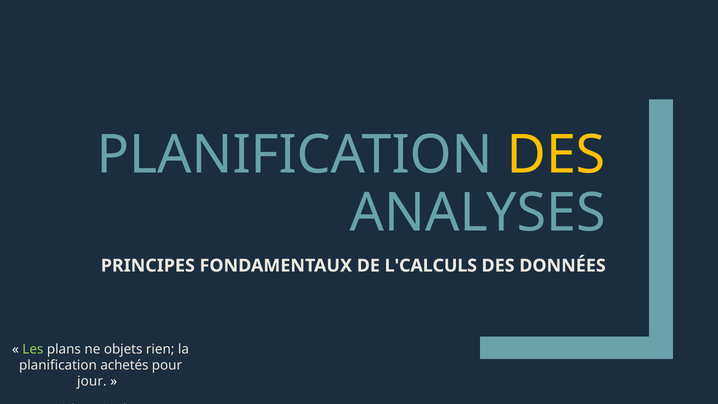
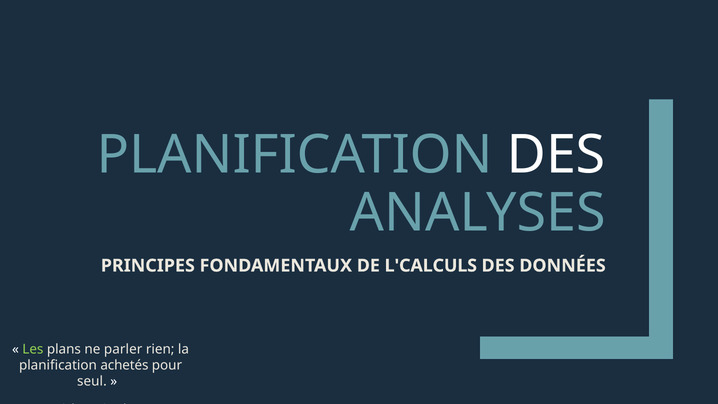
DES at (556, 155) colour: yellow -> white
objets: objets -> parler
jour: jour -> seul
